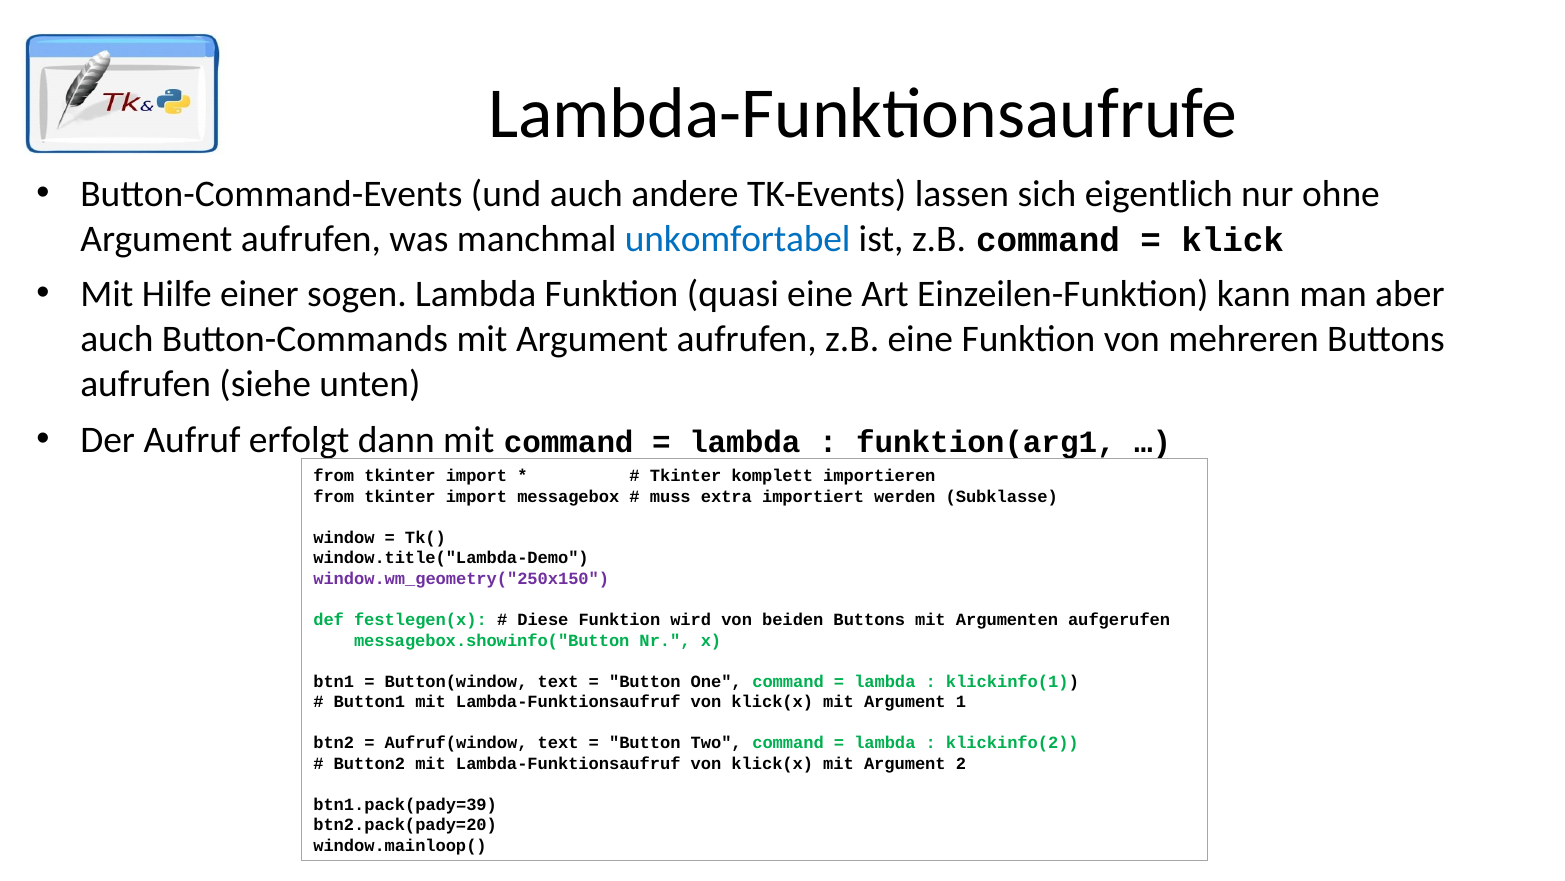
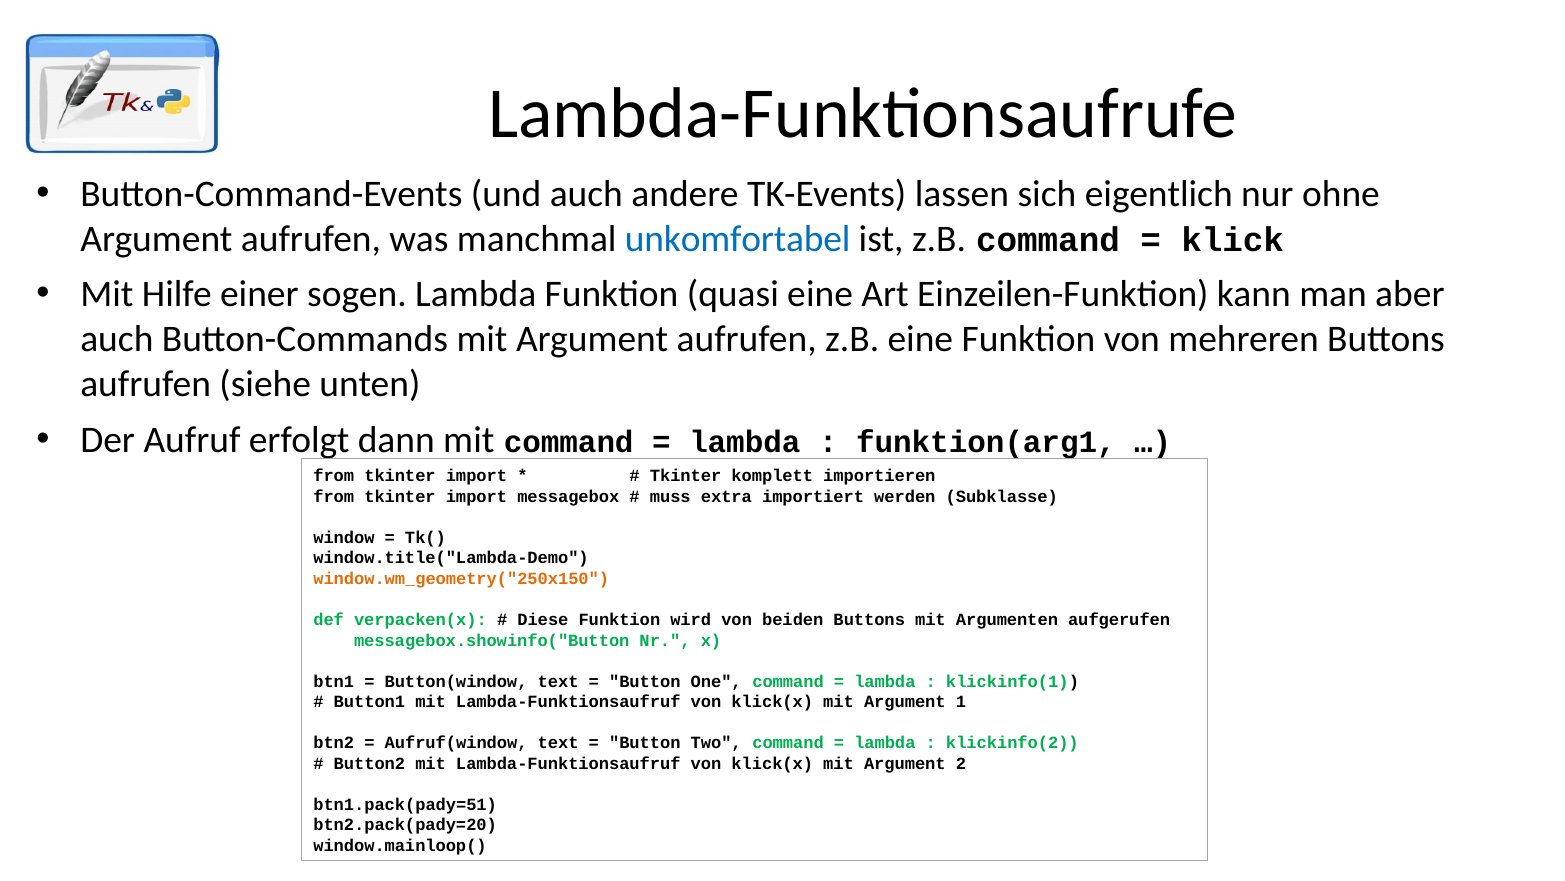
window.wm_geometry("250x150 colour: purple -> orange
festlegen(x: festlegen(x -> verpacken(x
btn1.pack(pady=39: btn1.pack(pady=39 -> btn1.pack(pady=51
